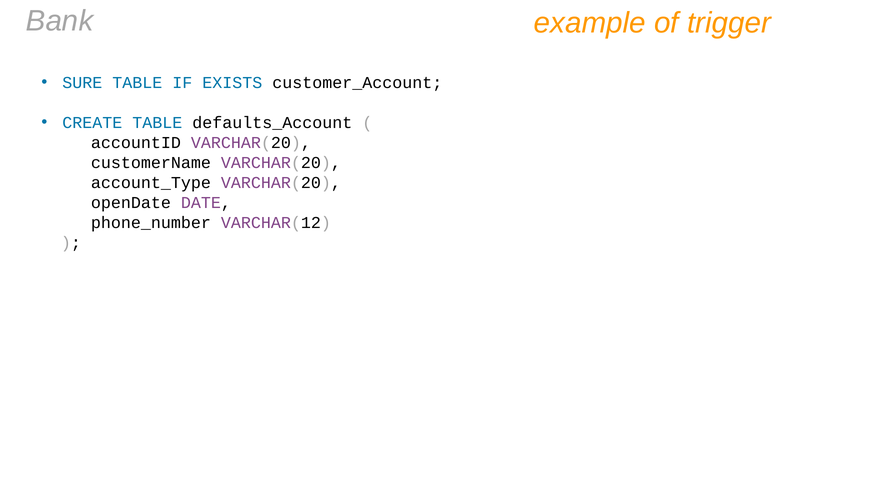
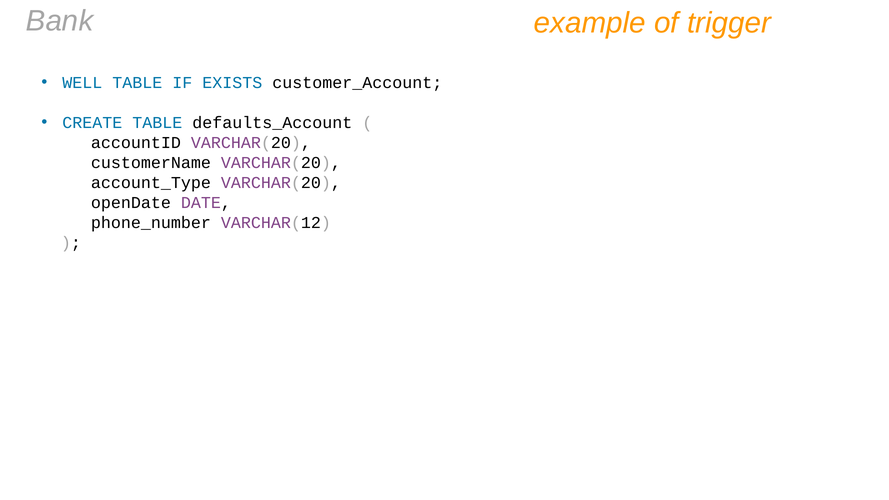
SURE: SURE -> WELL
